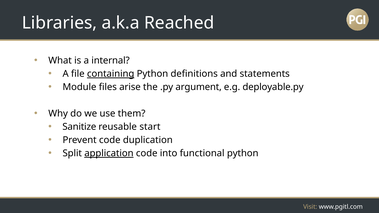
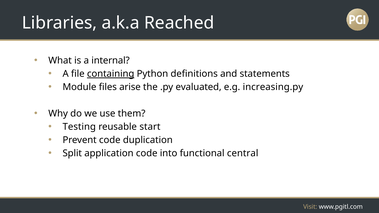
argument: argument -> evaluated
deployable.py: deployable.py -> increasing.py
Sanitize: Sanitize -> Testing
application underline: present -> none
functional python: python -> central
